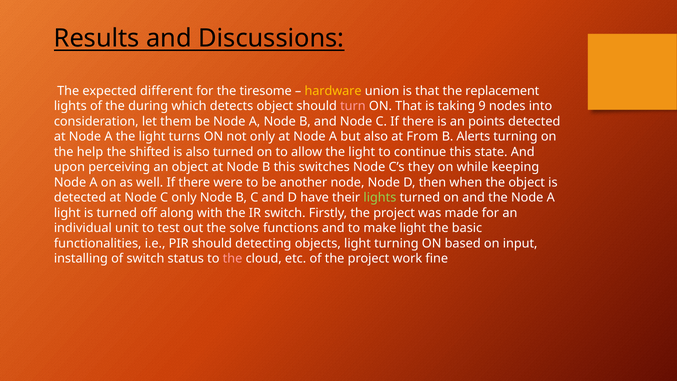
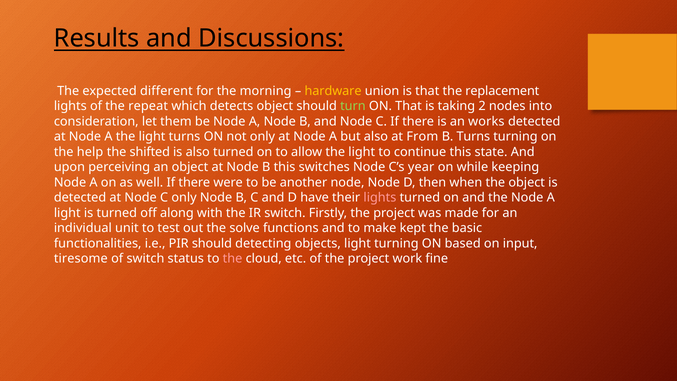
tiresome: tiresome -> morning
during: during -> repeat
turn colour: pink -> light green
9: 9 -> 2
points: points -> works
B Alerts: Alerts -> Turns
they: they -> year
lights at (380, 198) colour: light green -> pink
make light: light -> kept
installing: installing -> tiresome
